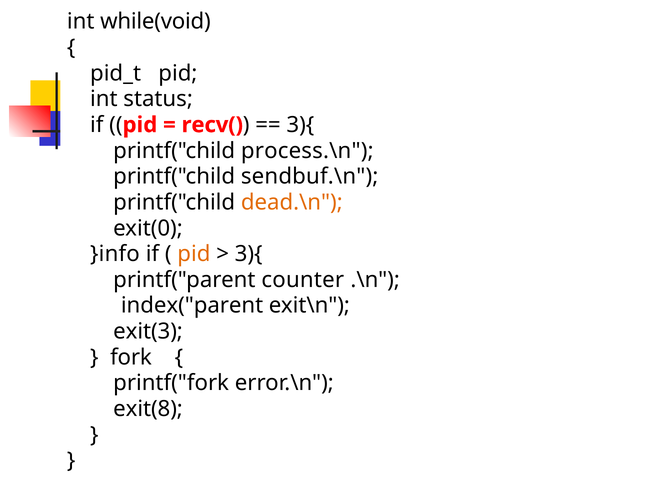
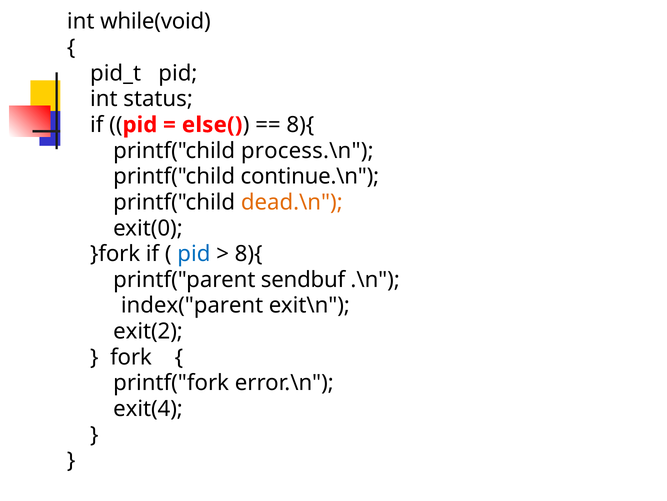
recv(: recv( -> else(
3){ at (300, 125): 3){ -> 8){
sendbuf.\n: sendbuf.\n -> continue.\n
}info: }info -> }fork
pid at (194, 254) colour: orange -> blue
3){ at (249, 254): 3){ -> 8){
counter: counter -> sendbuf
exit(3: exit(3 -> exit(2
exit(8: exit(8 -> exit(4
